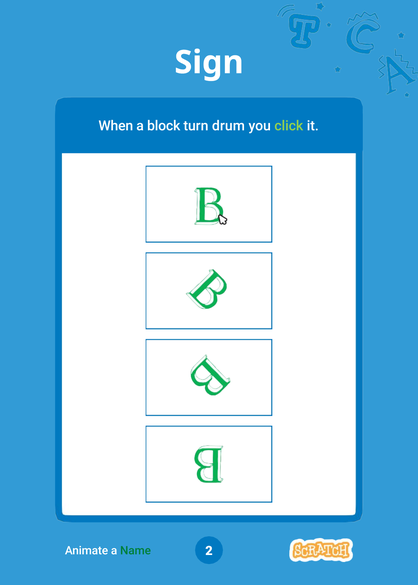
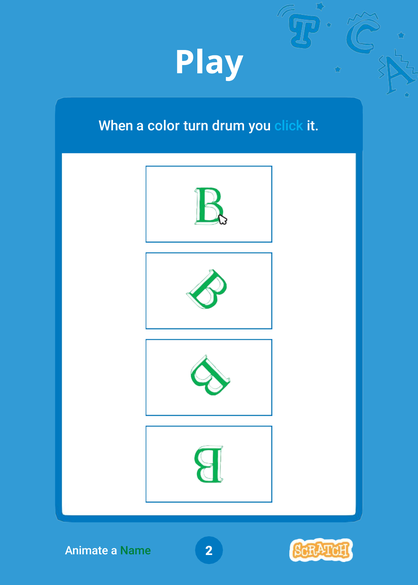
Sign: Sign -> Play
block: block -> color
click colour: light green -> light blue
